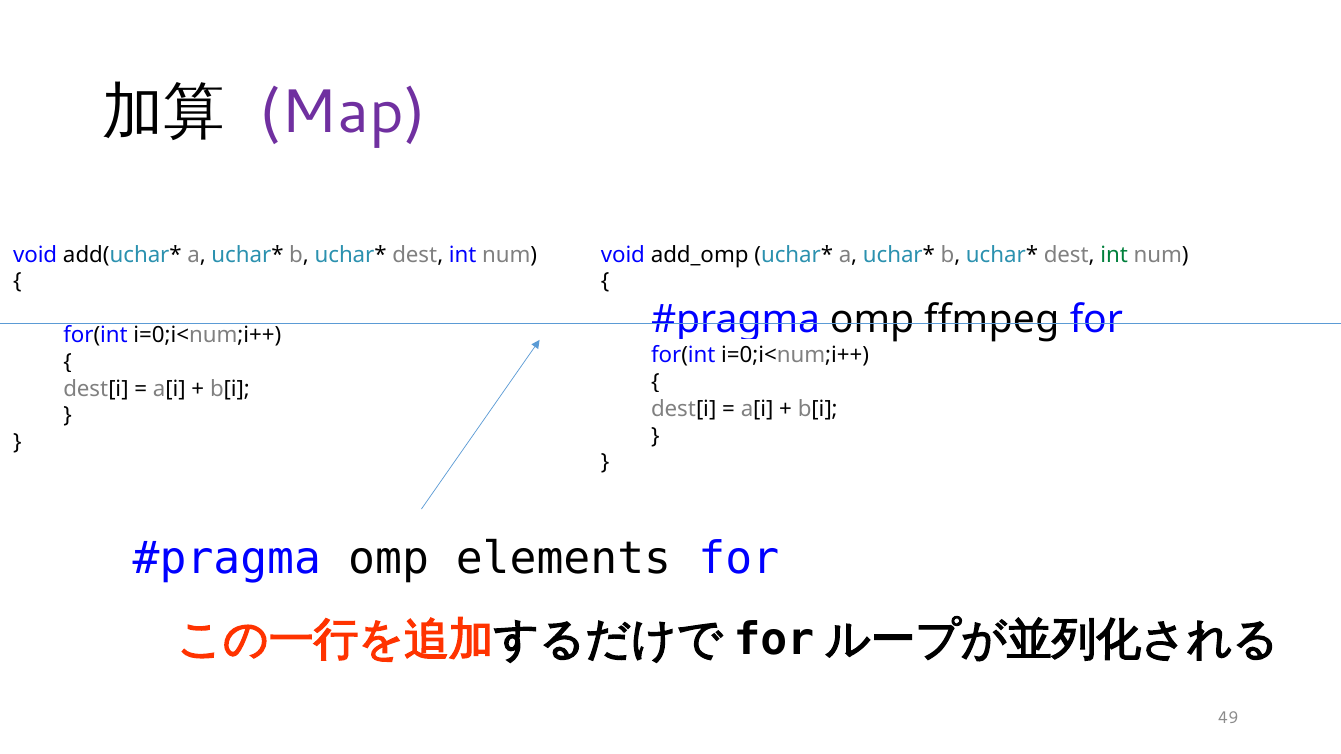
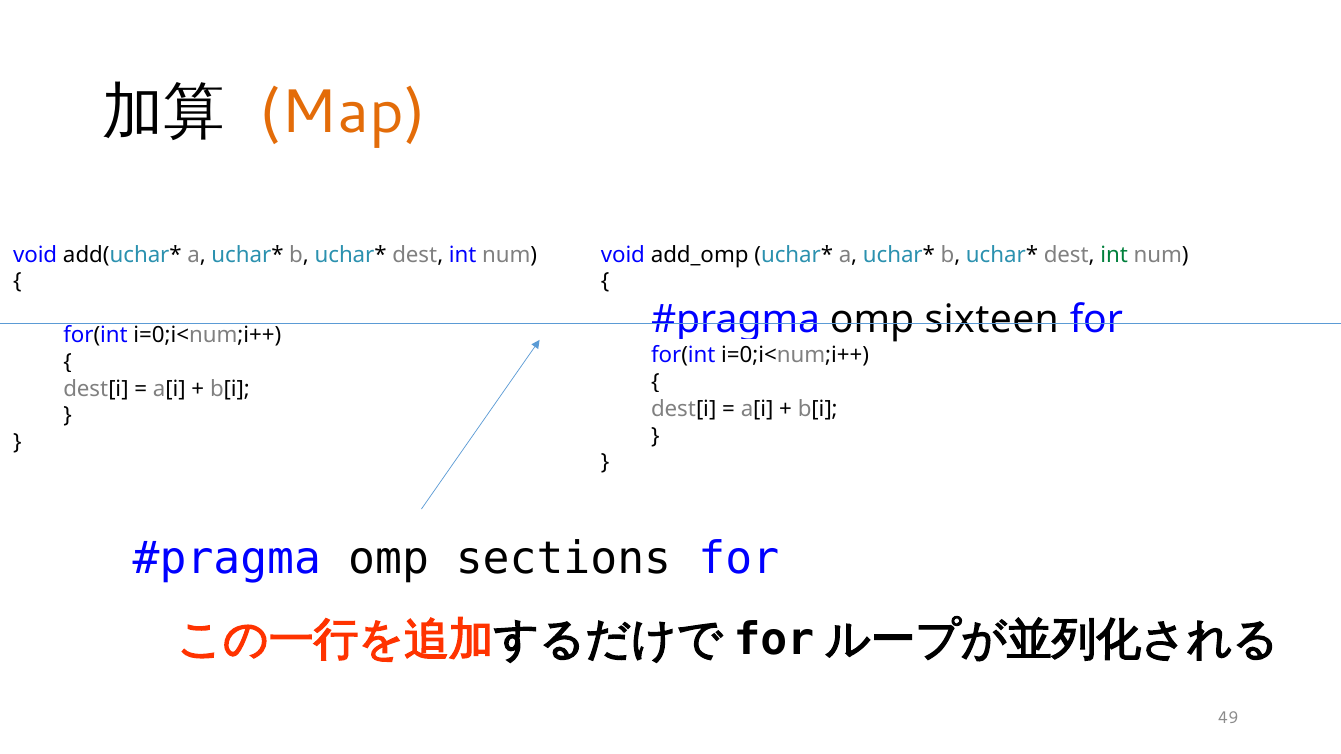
Map colour: purple -> orange
ffmpeg: ffmpeg -> sixteen
elements: elements -> sections
